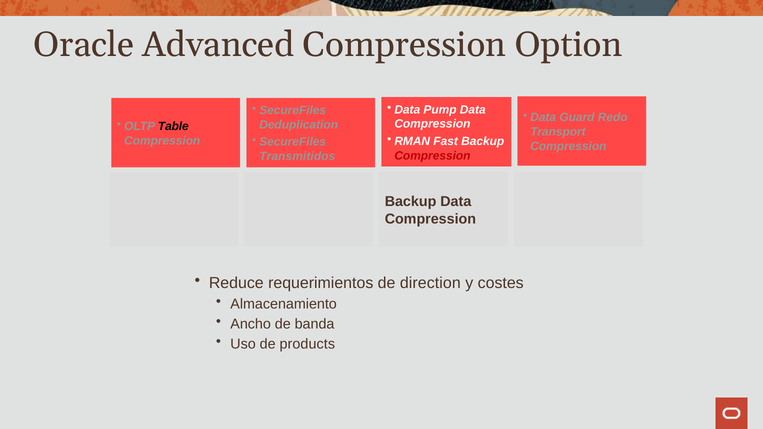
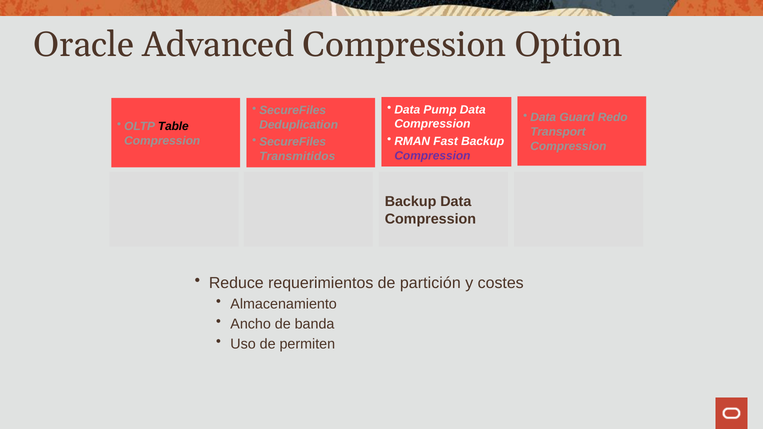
Compression at (432, 156) colour: red -> purple
direction: direction -> partición
products: products -> permiten
